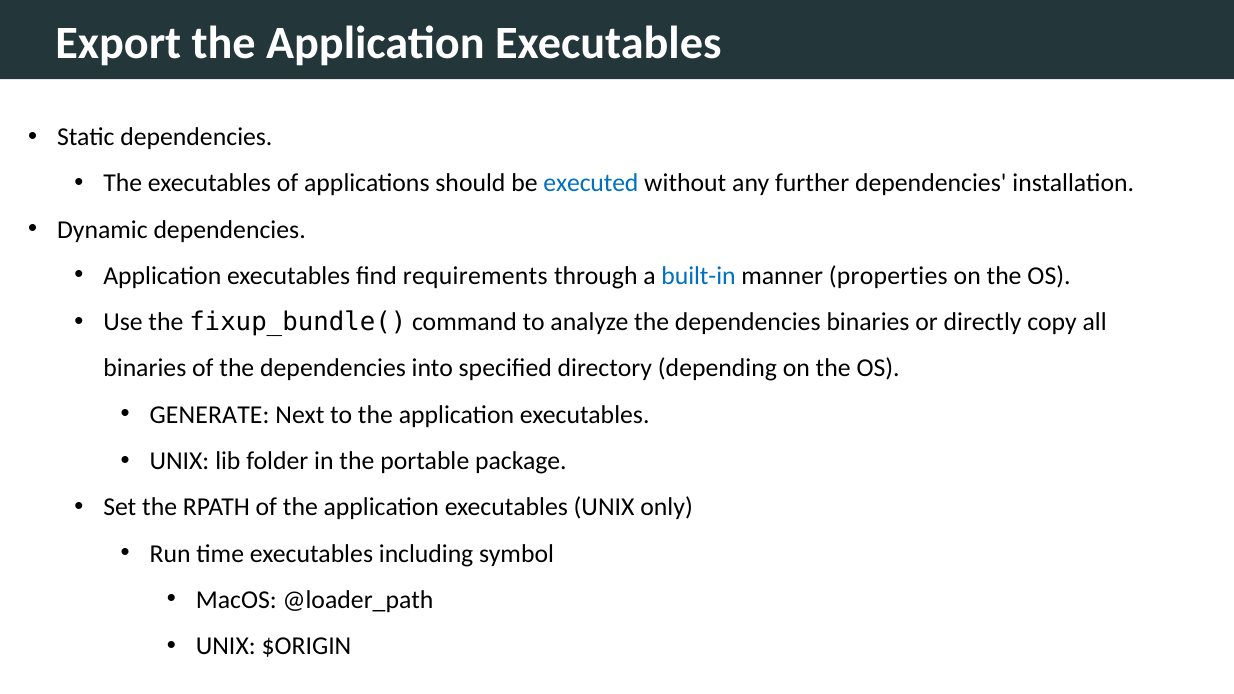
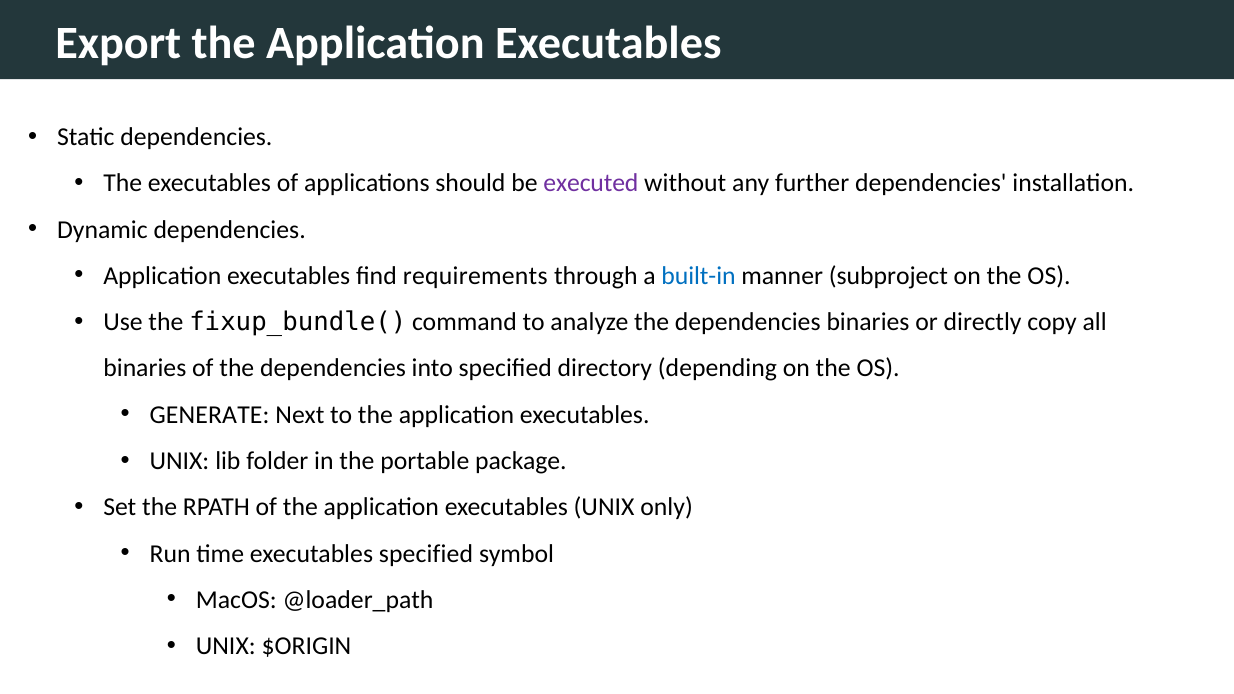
executed colour: blue -> purple
properties: properties -> subproject
executables including: including -> specified
